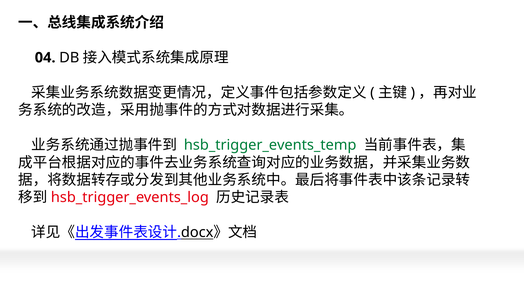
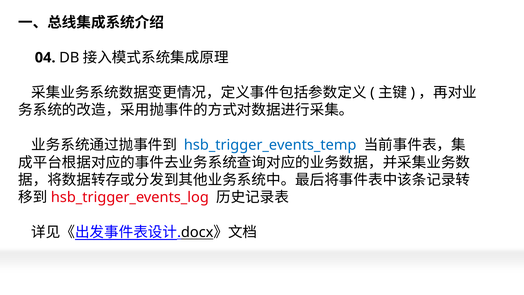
hsb_trigger_events_temp colour: green -> blue
